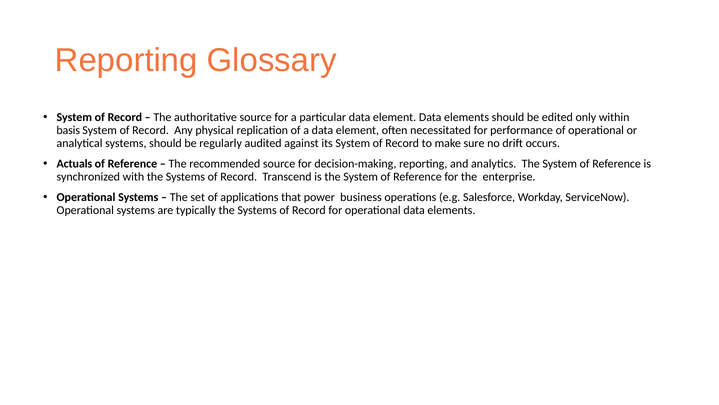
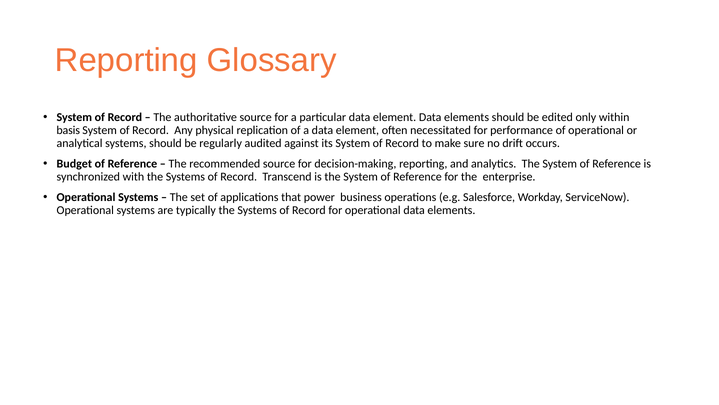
Actuals: Actuals -> Budget
